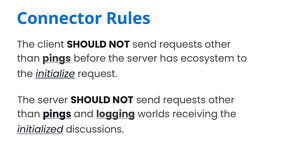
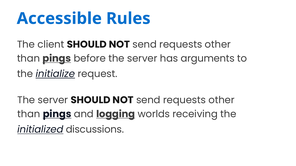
Connector: Connector -> Accessible
ecosystem: ecosystem -> arguments
